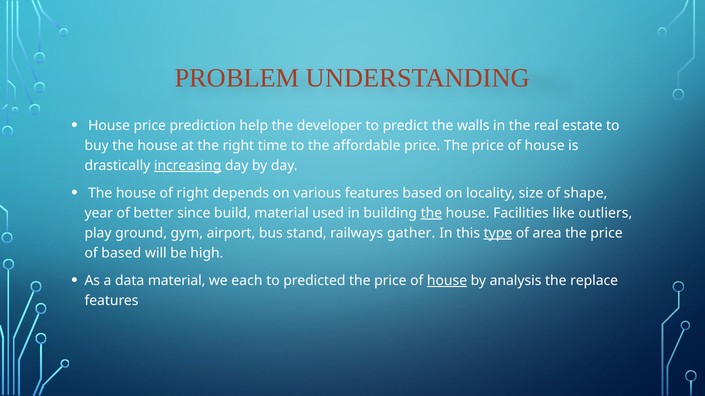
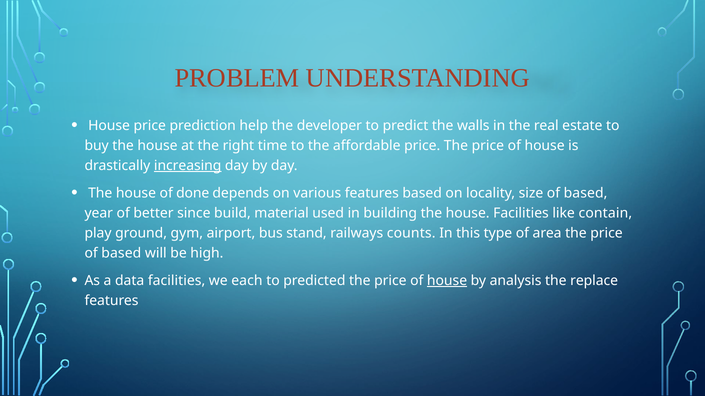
of right: right -> done
size of shape: shape -> based
the at (431, 213) underline: present -> none
outliers: outliers -> contain
gather: gather -> counts
type underline: present -> none
data material: material -> facilities
